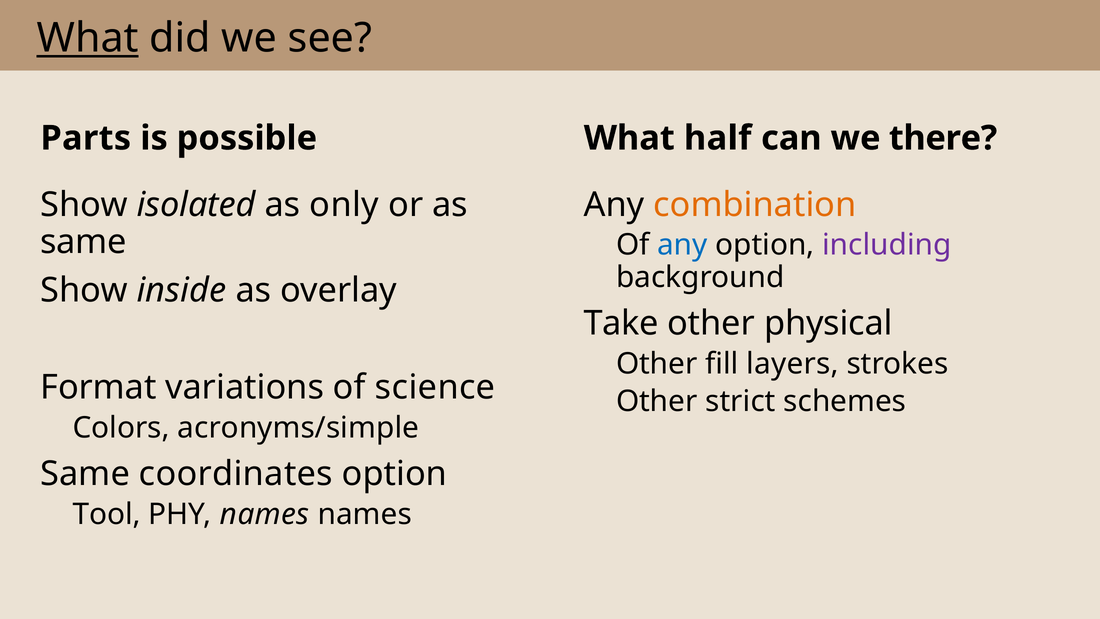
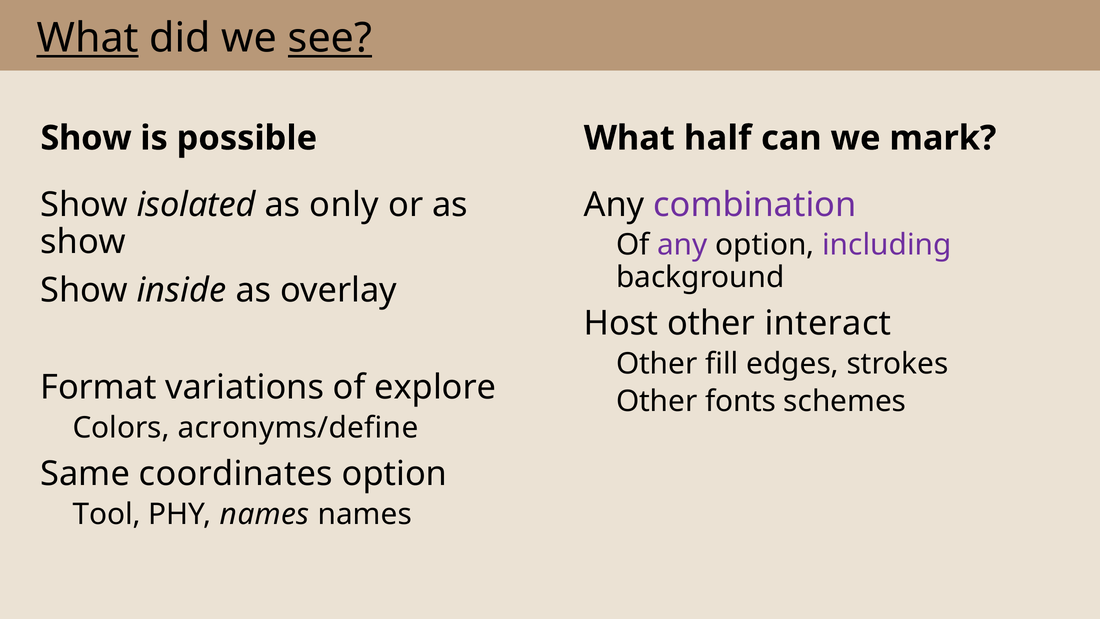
see underline: none -> present
Parts at (86, 138): Parts -> Show
there: there -> mark
combination colour: orange -> purple
same at (83, 242): same -> show
any at (682, 245) colour: blue -> purple
Take: Take -> Host
physical: physical -> interact
layers: layers -> edges
science: science -> explore
strict: strict -> fonts
acronyms/simple: acronyms/simple -> acronyms/define
